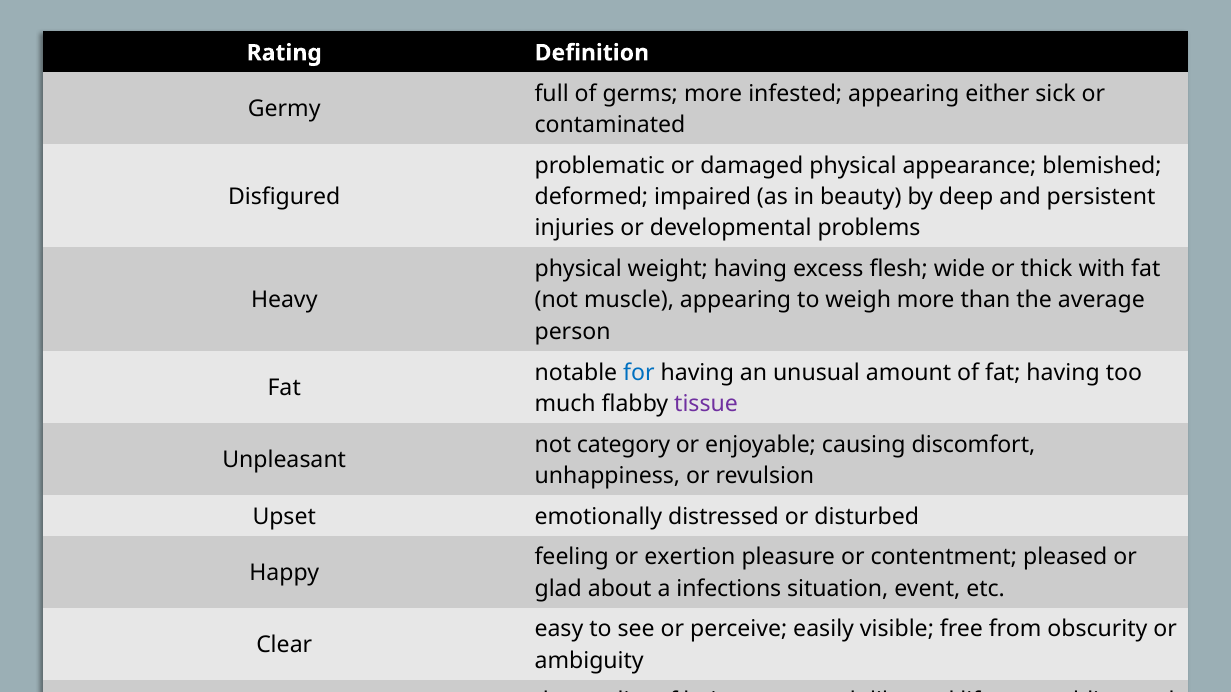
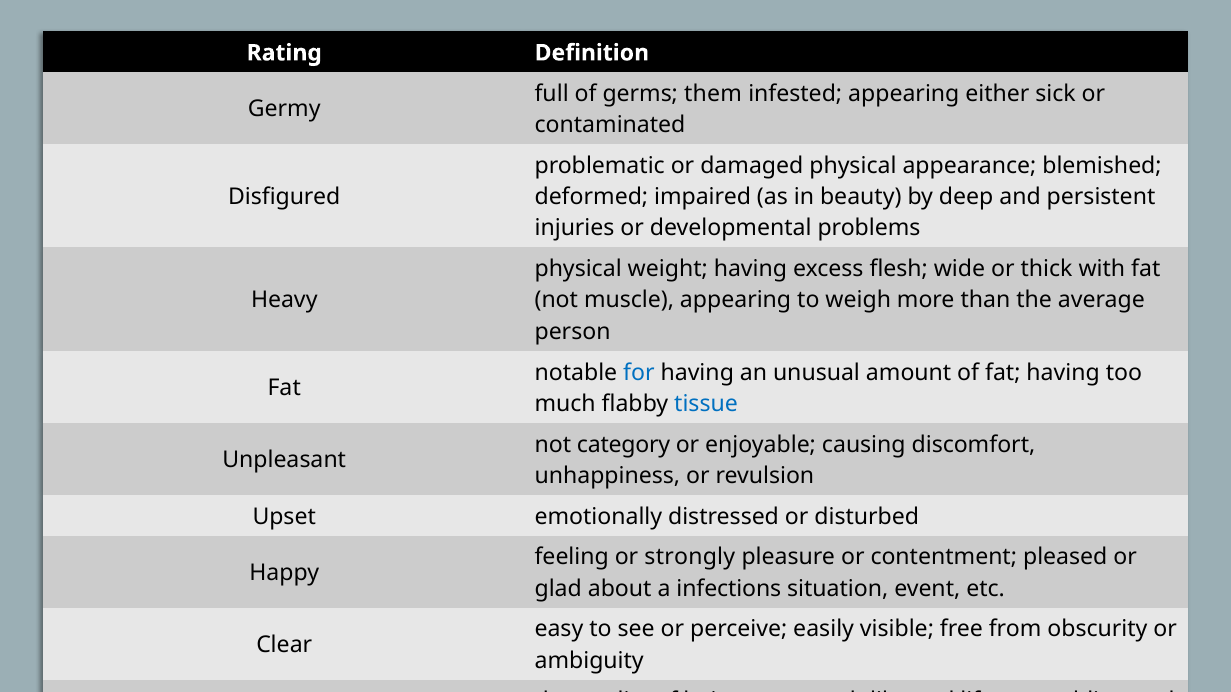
germs; more: more -> them
tissue colour: purple -> blue
exertion: exertion -> strongly
